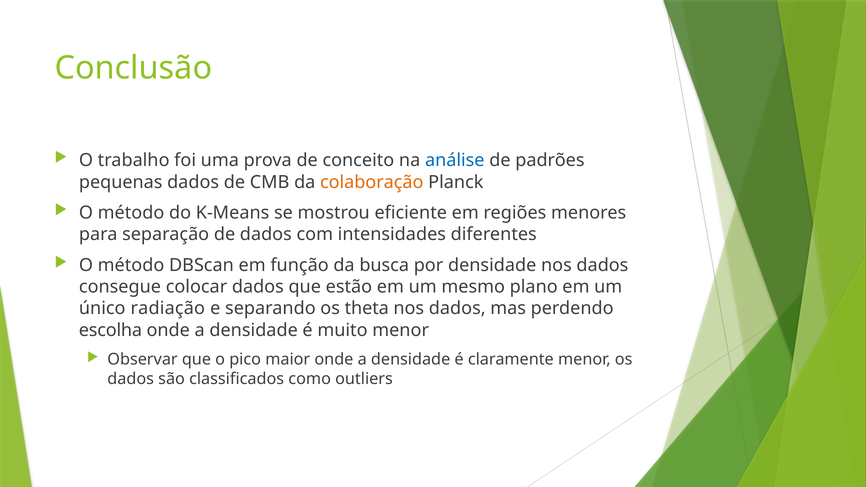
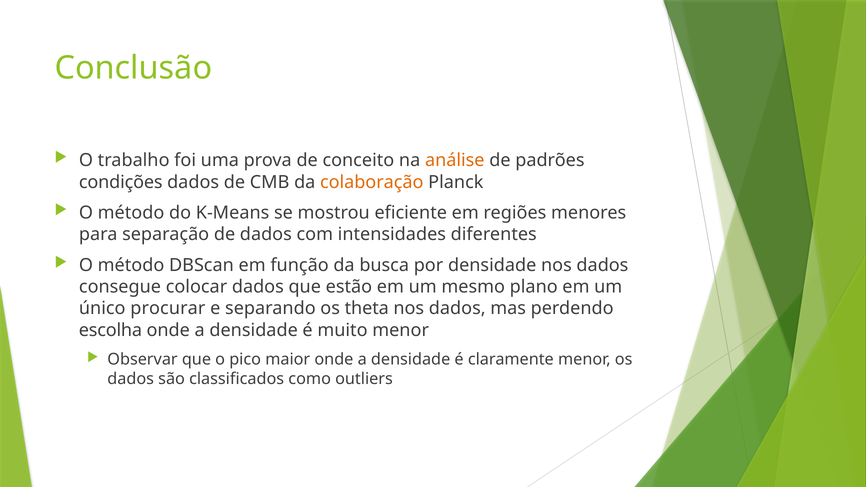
análise colour: blue -> orange
pequenas: pequenas -> condições
radiação: radiação -> procurar
